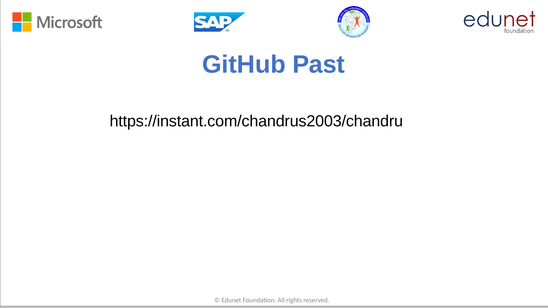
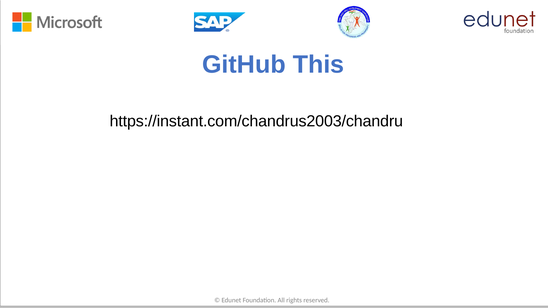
Past: Past -> This
